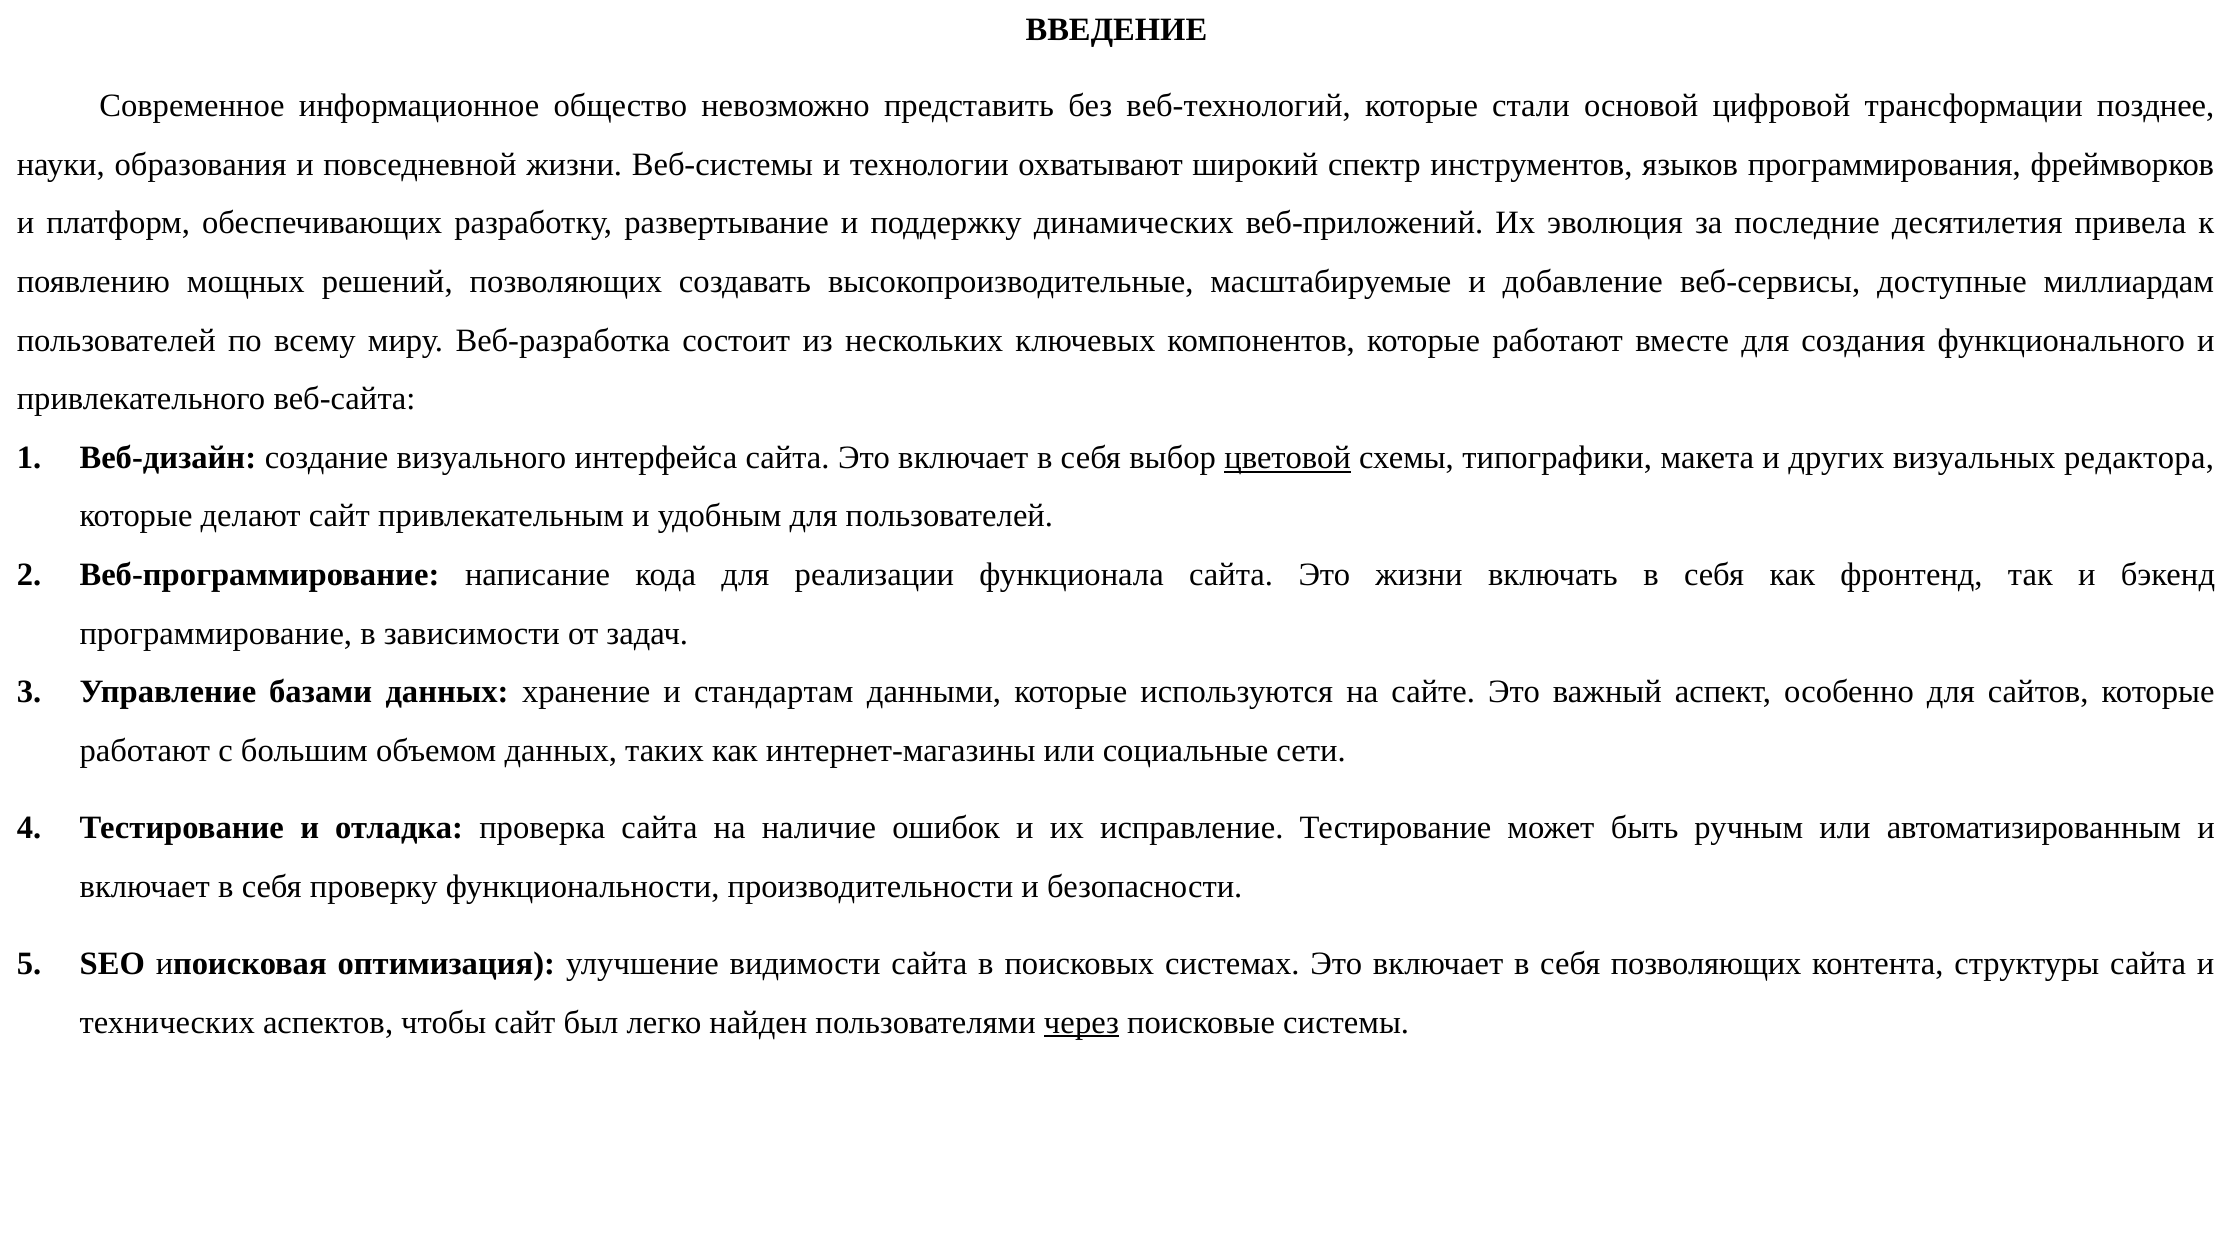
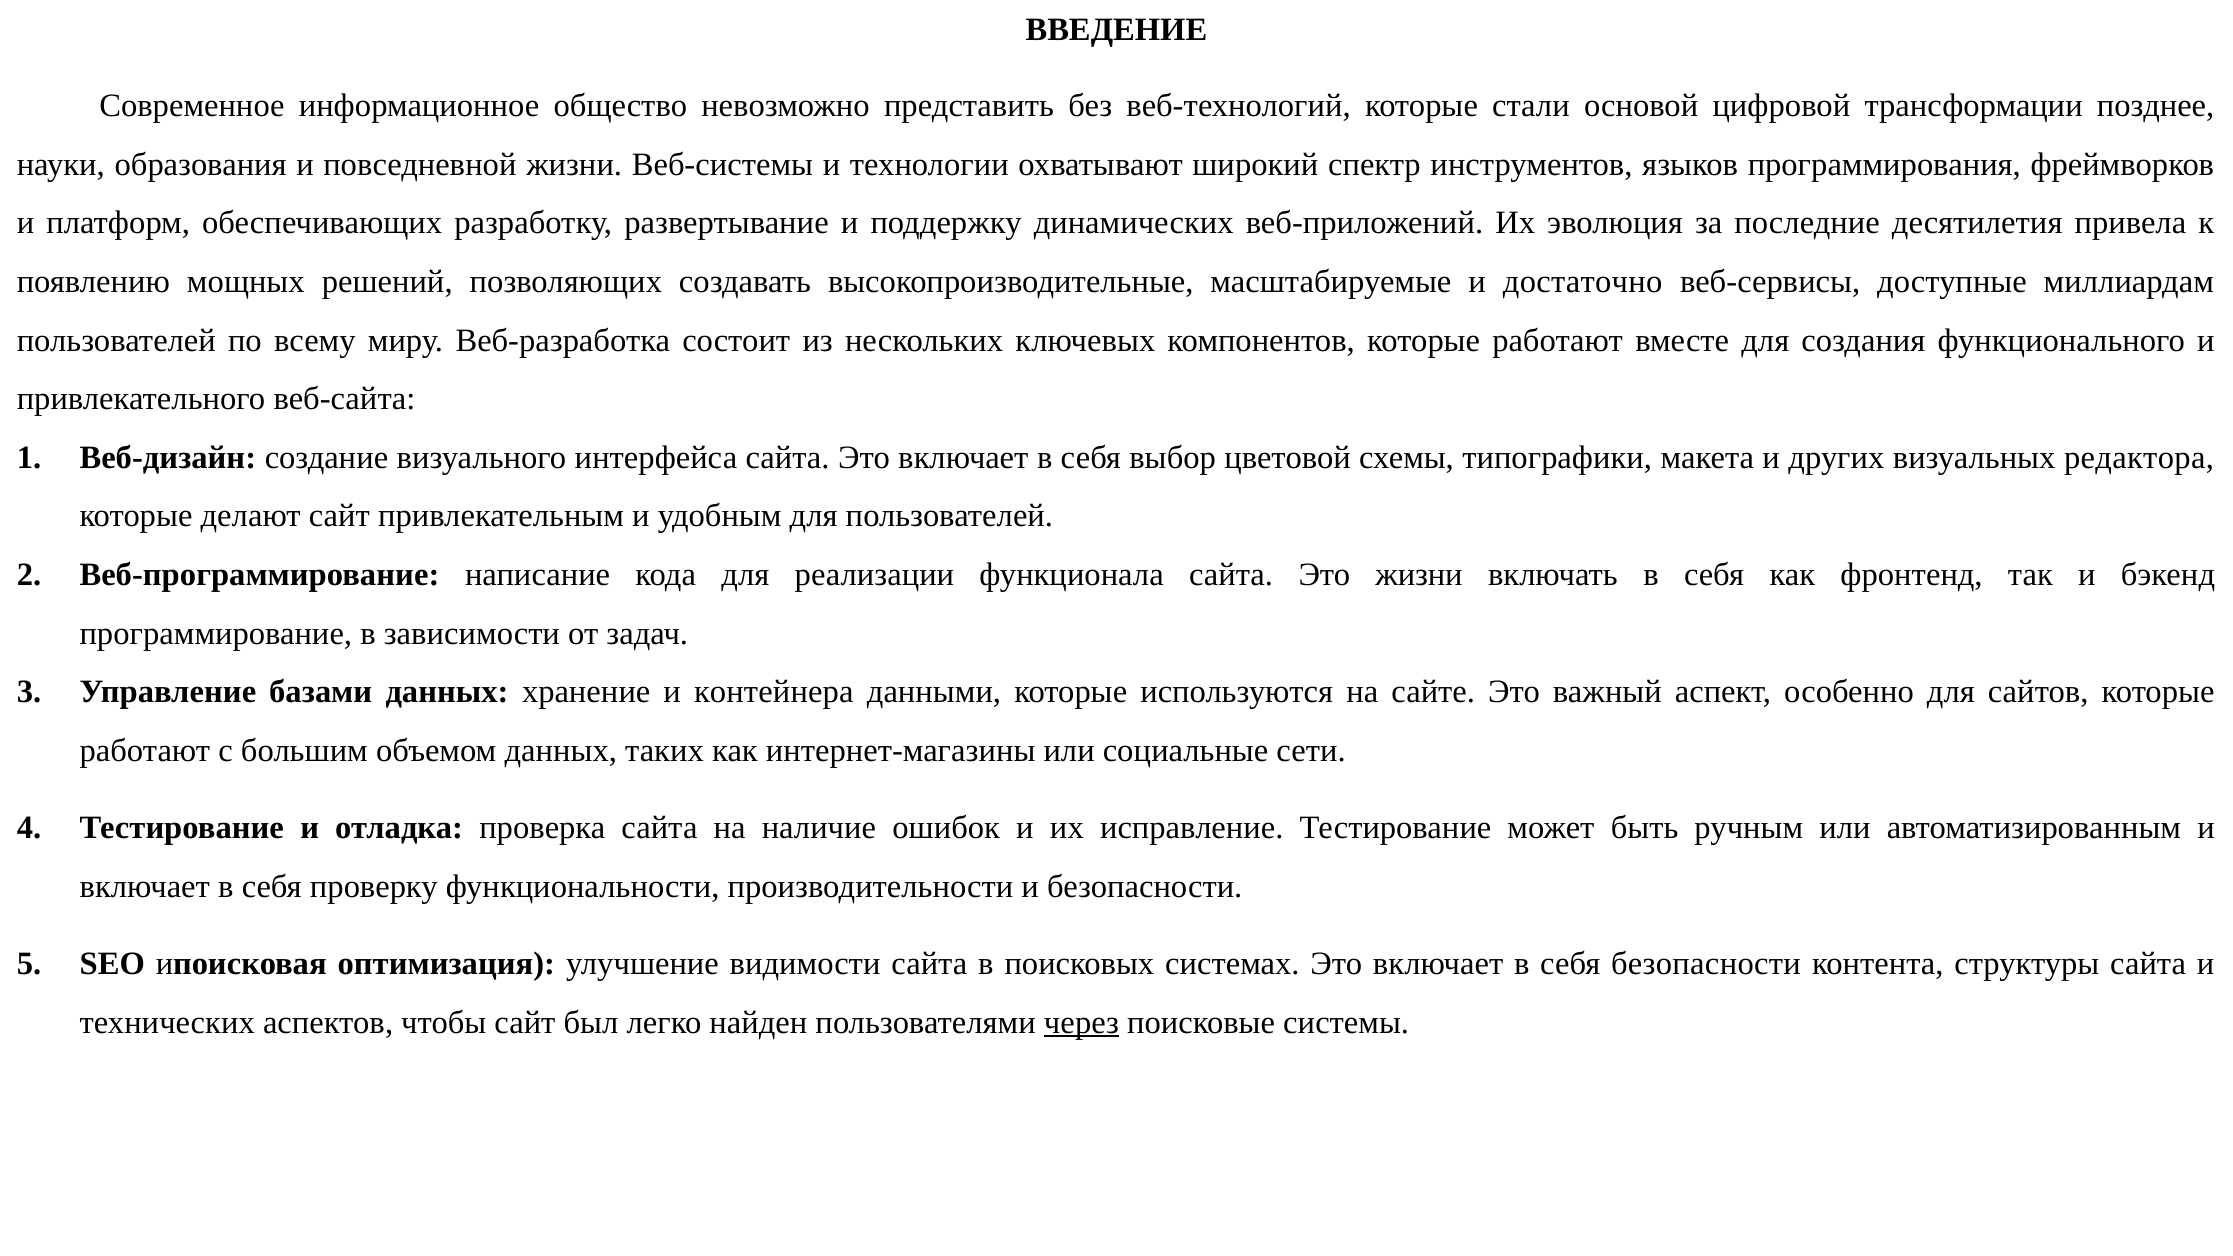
добавление: добавление -> достаточно
цветовой underline: present -> none
стандартам: стандартам -> контейнера
себя позволяющих: позволяющих -> безопасности
